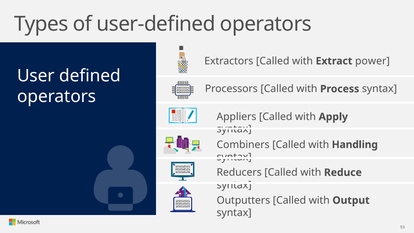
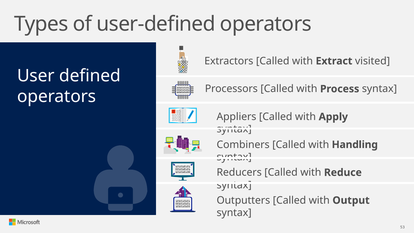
power: power -> visited
